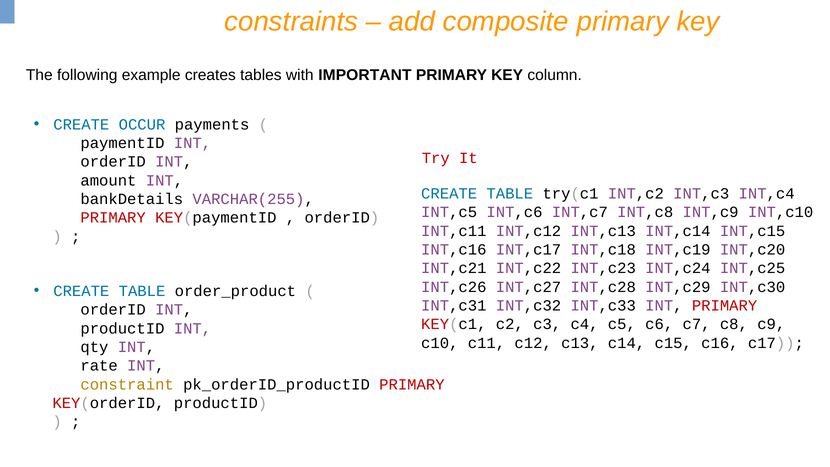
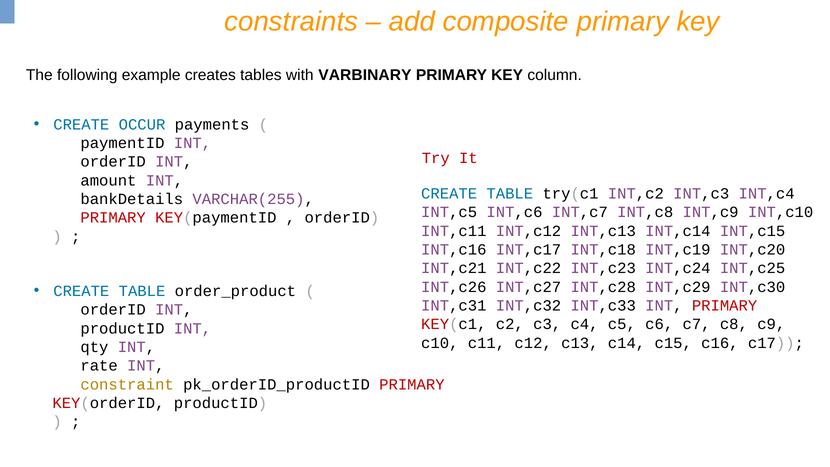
IMPORTANT: IMPORTANT -> VARBINARY
